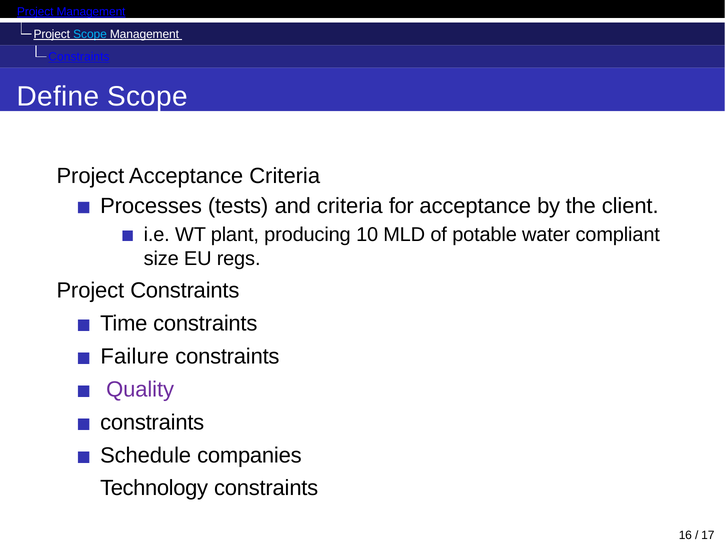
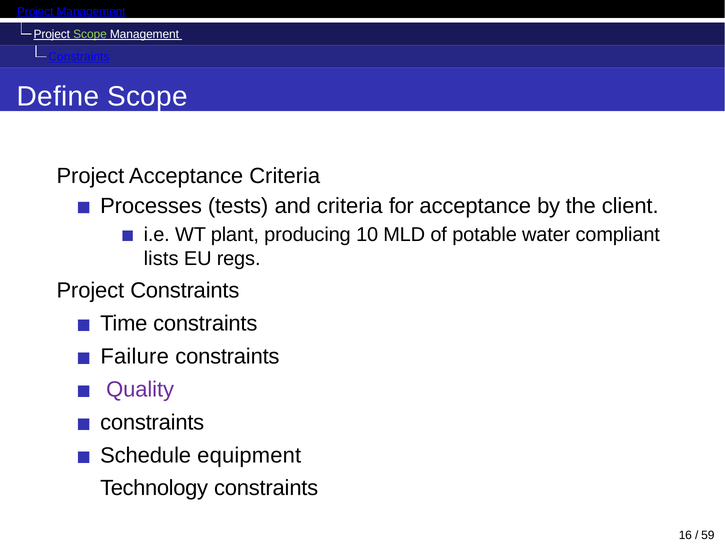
Scope at (90, 34) colour: light blue -> light green
size: size -> lists
companies: companies -> equipment
17: 17 -> 59
